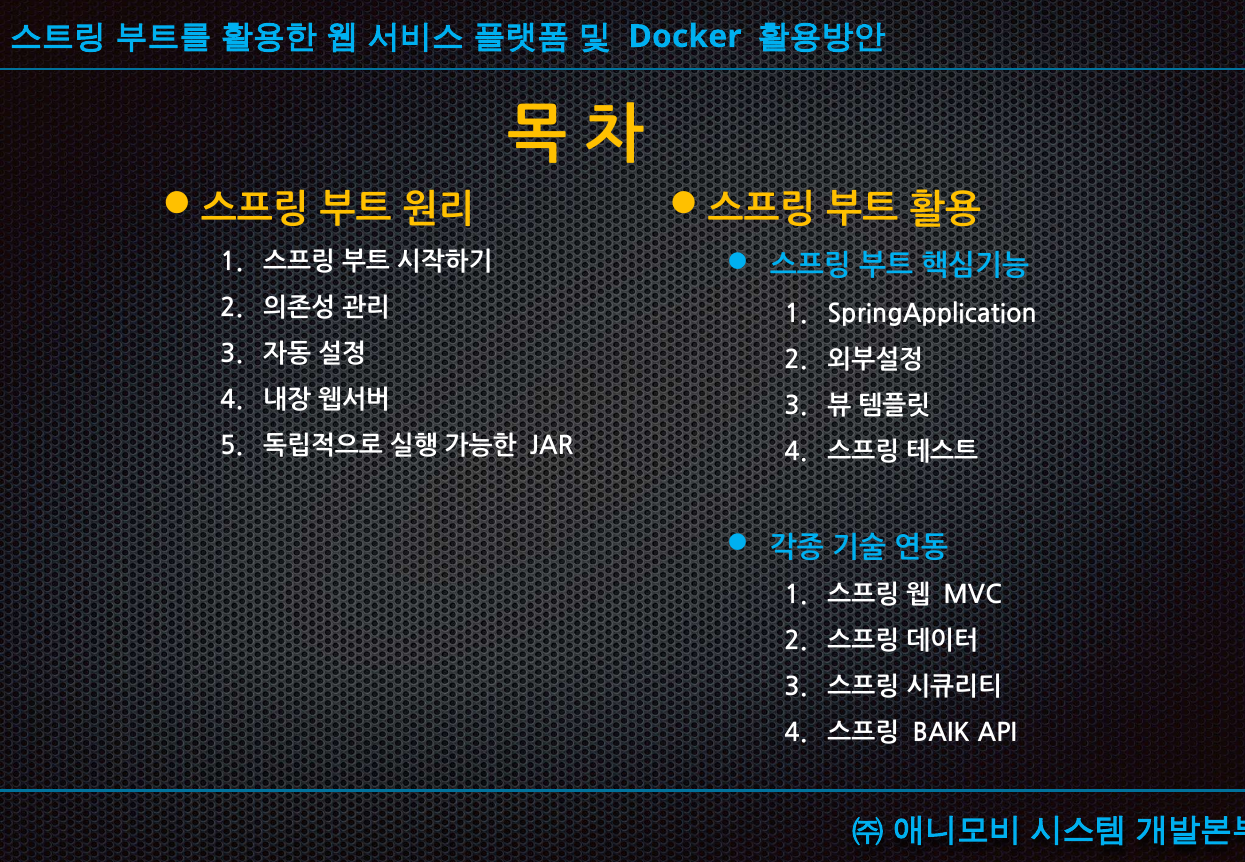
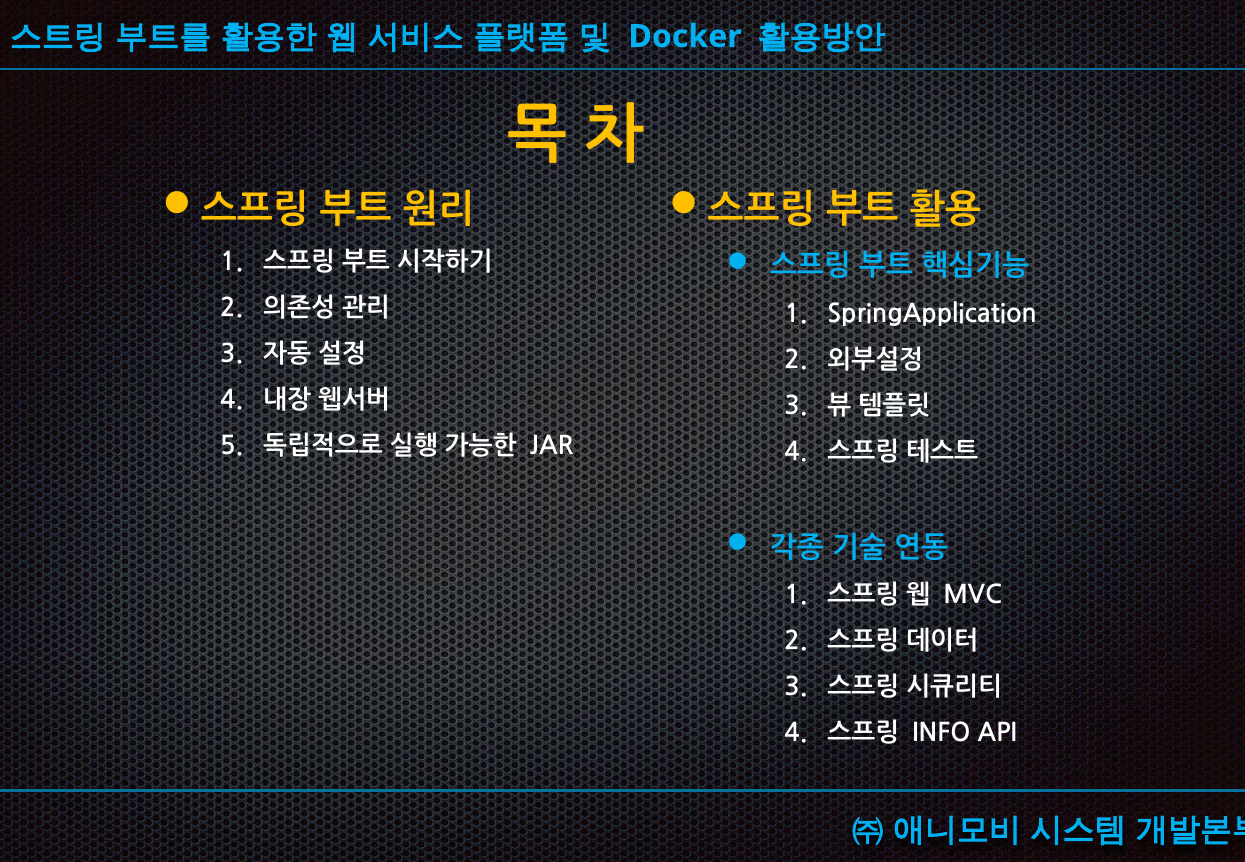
BAIK: BAIK -> INFO
